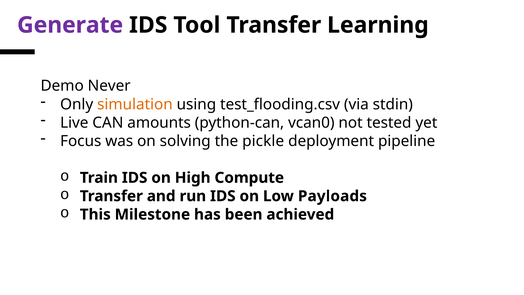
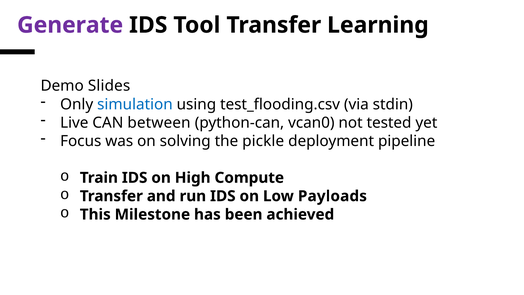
Never: Never -> Slides
simulation colour: orange -> blue
amounts: amounts -> between
